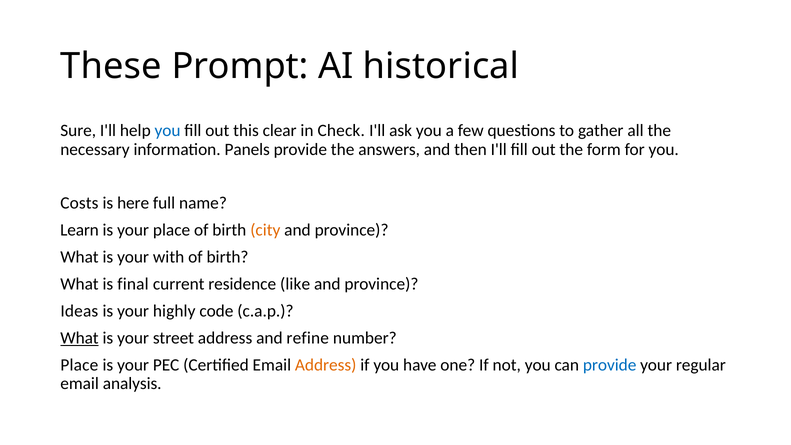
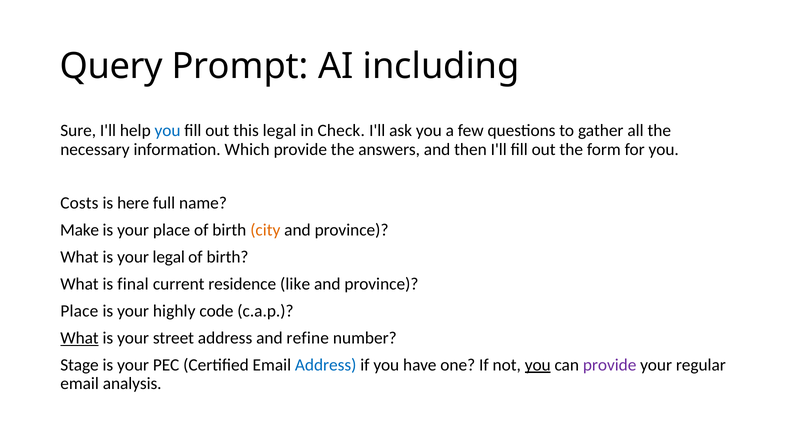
These: These -> Query
historical: historical -> including
this clear: clear -> legal
Panels: Panels -> Which
Learn: Learn -> Make
your with: with -> legal
Ideas at (79, 311): Ideas -> Place
Place at (79, 365): Place -> Stage
Address at (326, 365) colour: orange -> blue
you at (538, 365) underline: none -> present
provide at (610, 365) colour: blue -> purple
